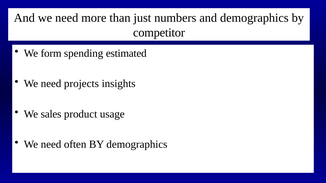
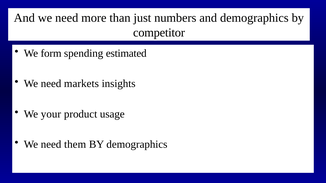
projects: projects -> markets
sales: sales -> your
often: often -> them
